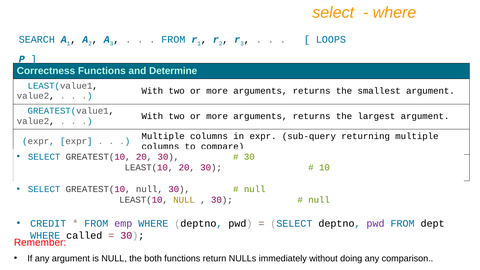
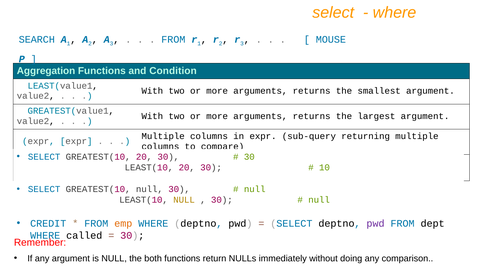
LOOPS: LOOPS -> MOUSE
Correctness: Correctness -> Aggregation
Determine: Determine -> Condition
emp colour: purple -> orange
